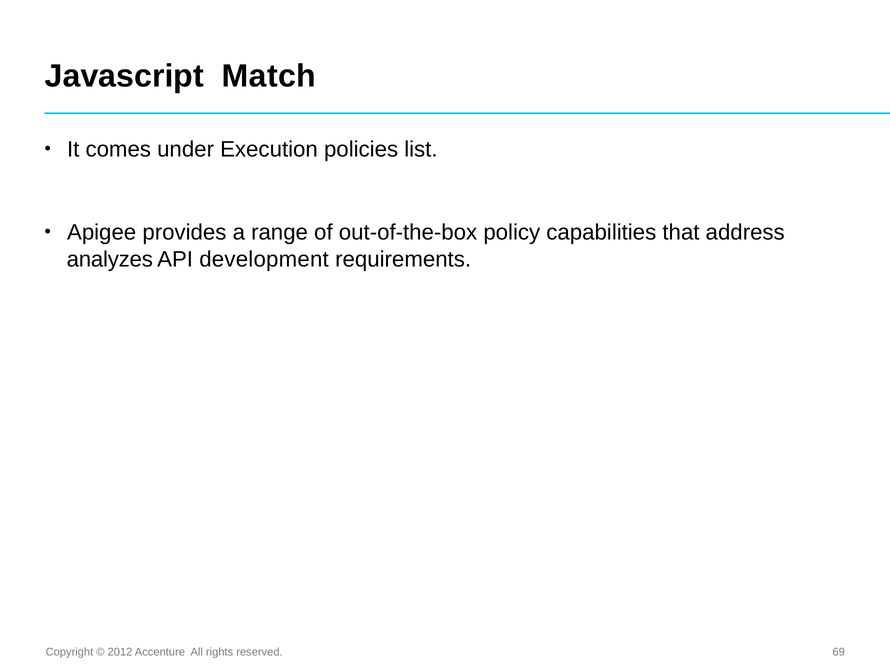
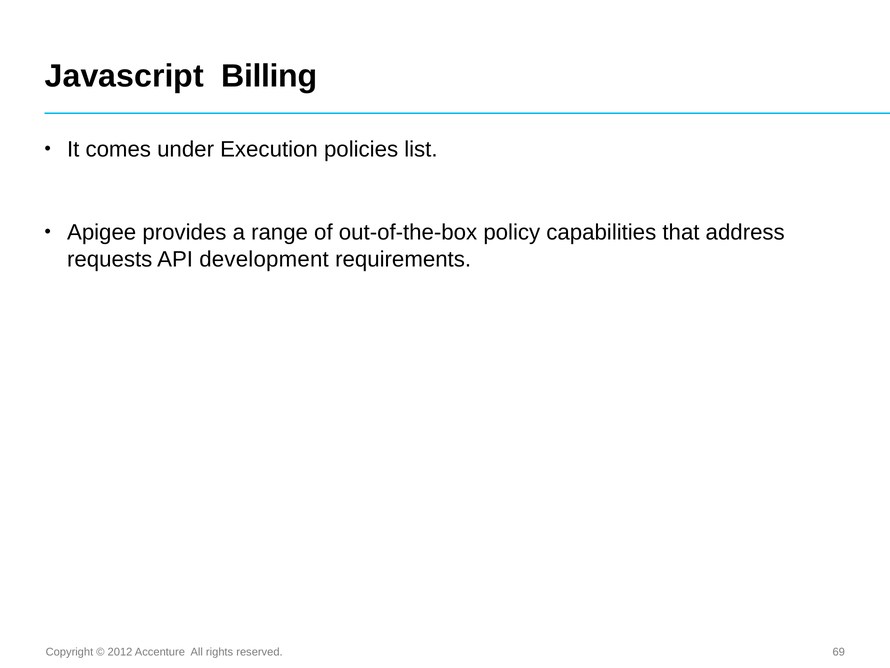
Match: Match -> Billing
analyzes: analyzes -> requests
